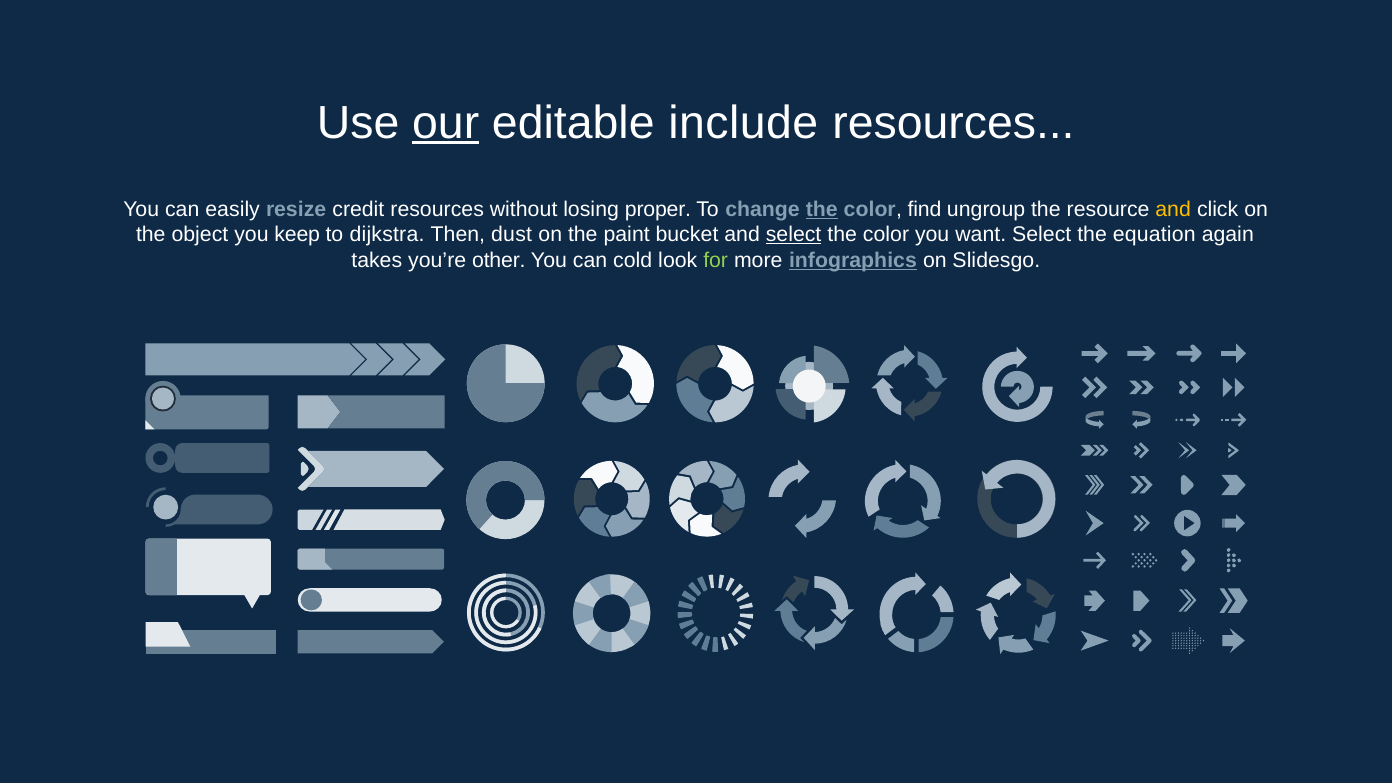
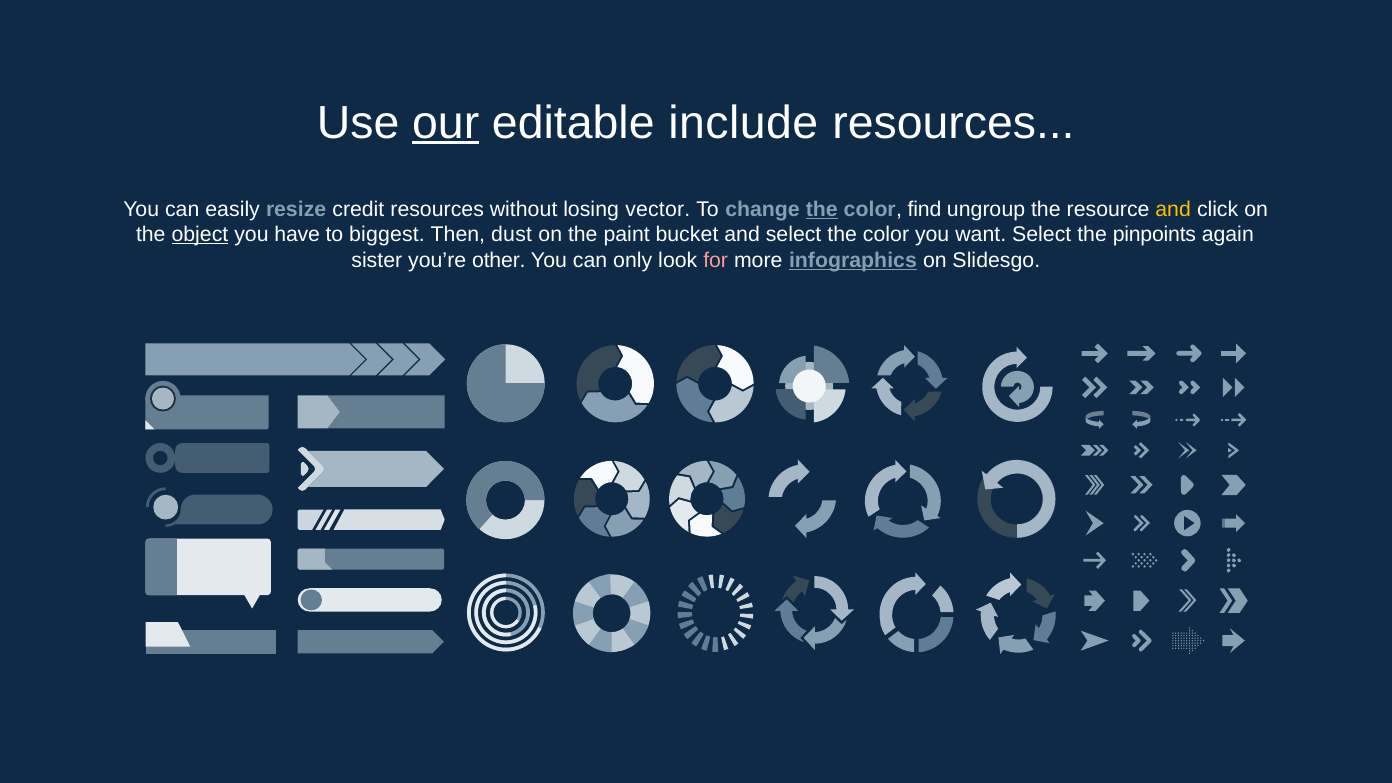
proper: proper -> vector
object underline: none -> present
keep: keep -> have
dijkstra: dijkstra -> biggest
select at (794, 235) underline: present -> none
equation: equation -> pinpoints
takes: takes -> sister
cold: cold -> only
for colour: light green -> pink
